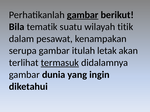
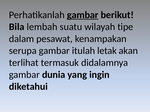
tematik: tematik -> lembah
titik: titik -> tipe
termasuk underline: present -> none
